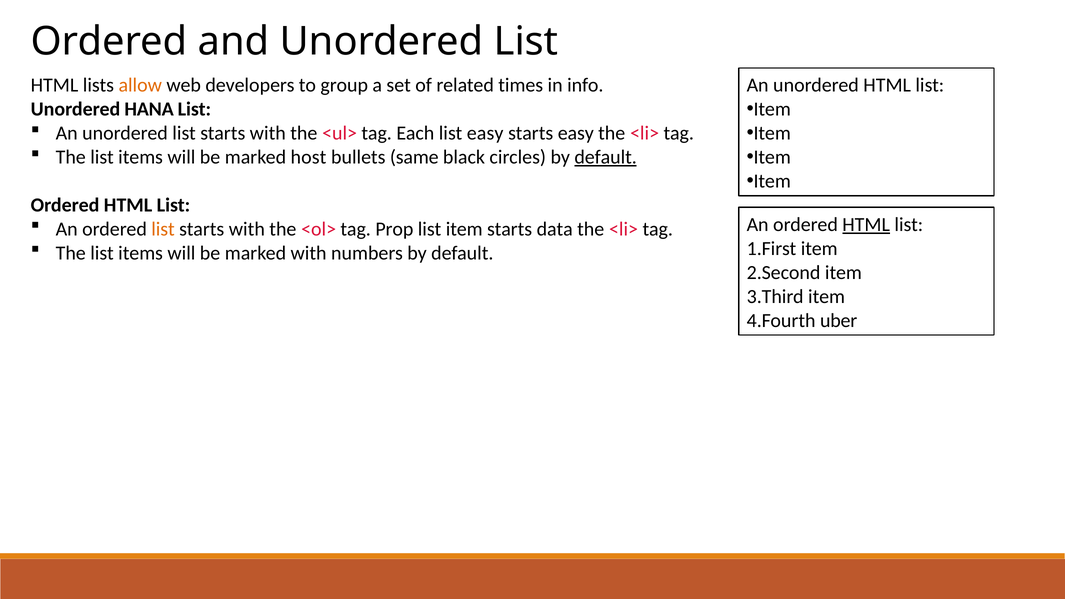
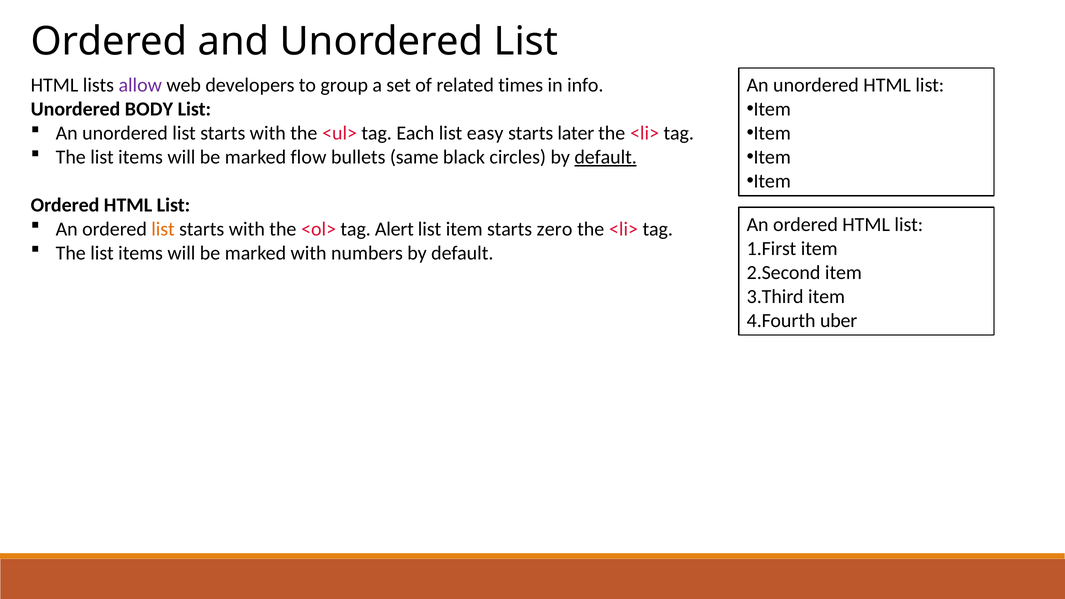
allow colour: orange -> purple
HANA: HANA -> BODY
starts easy: easy -> later
host: host -> flow
HTML at (866, 225) underline: present -> none
Prop: Prop -> Alert
data: data -> zero
